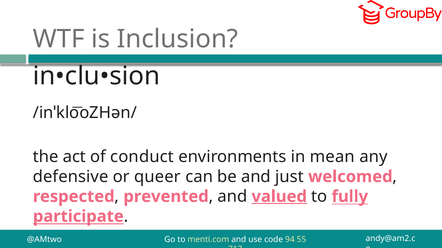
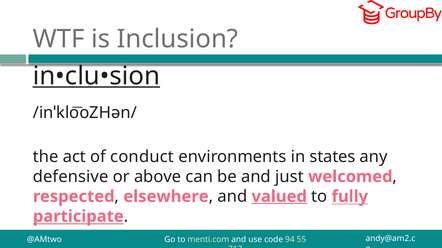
in•clu•sion underline: none -> present
mean: mean -> states
queer: queer -> above
prevented: prevented -> elsewhere
